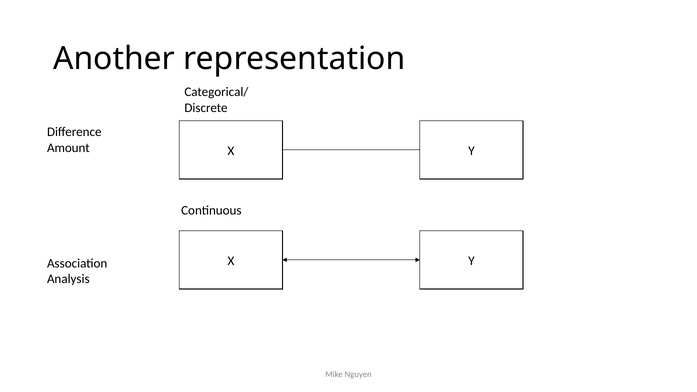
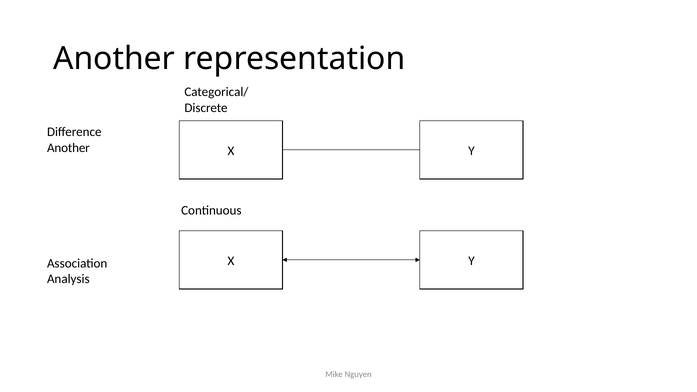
Amount at (68, 148): Amount -> Another
